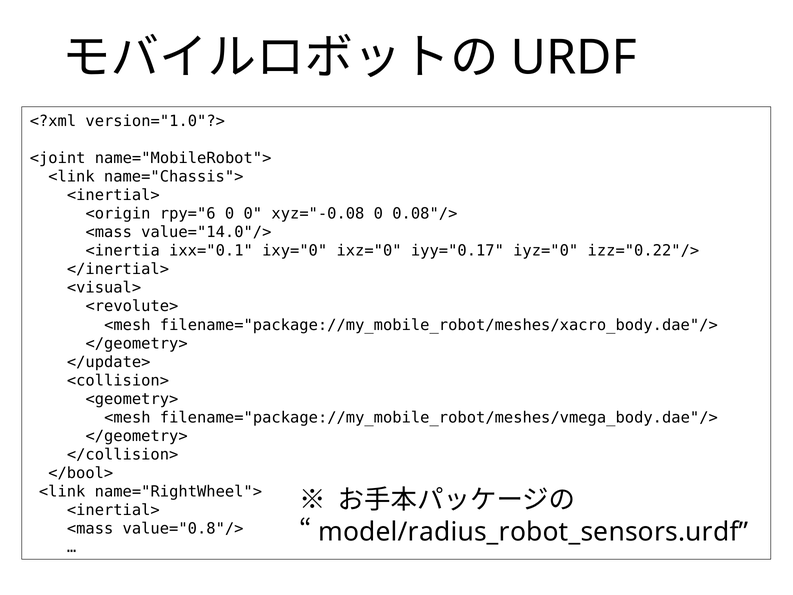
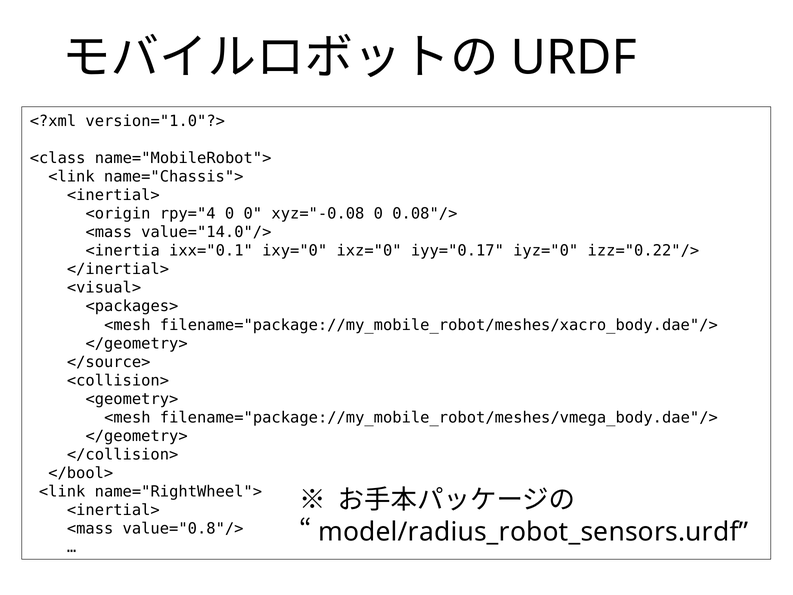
<joint: <joint -> <class
rpy="6: rpy="6 -> rpy="4
<revolute>: <revolute> -> <packages>
</update>: </update> -> </source>
